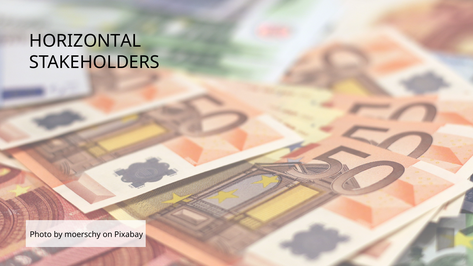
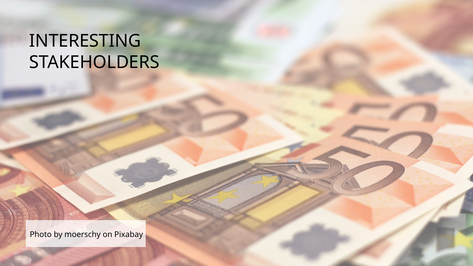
HORIZONTAL: HORIZONTAL -> INTERESTING
